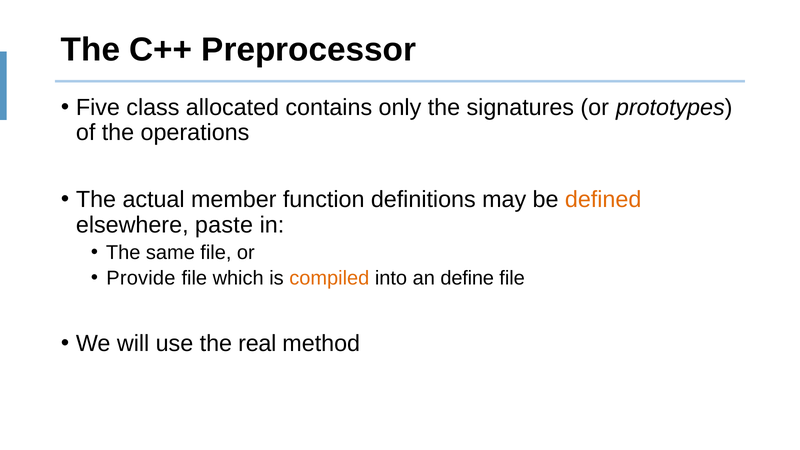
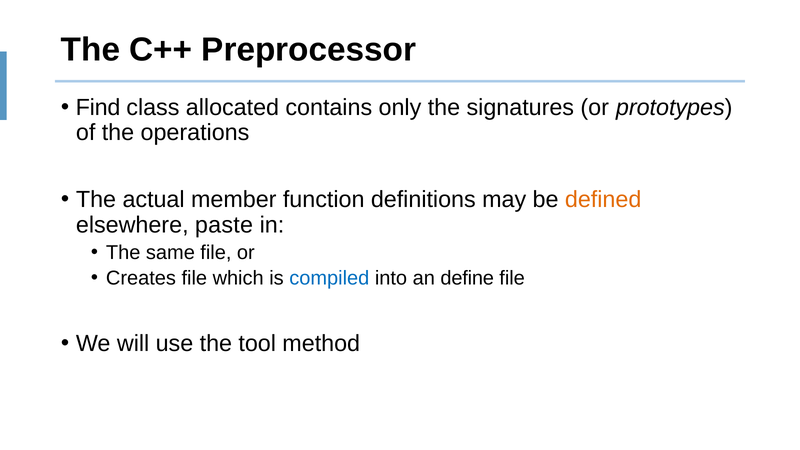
Five: Five -> Find
Provide: Provide -> Creates
compiled colour: orange -> blue
real: real -> tool
